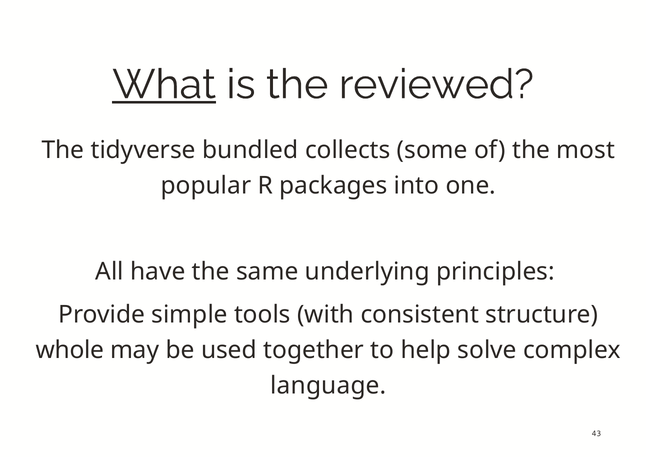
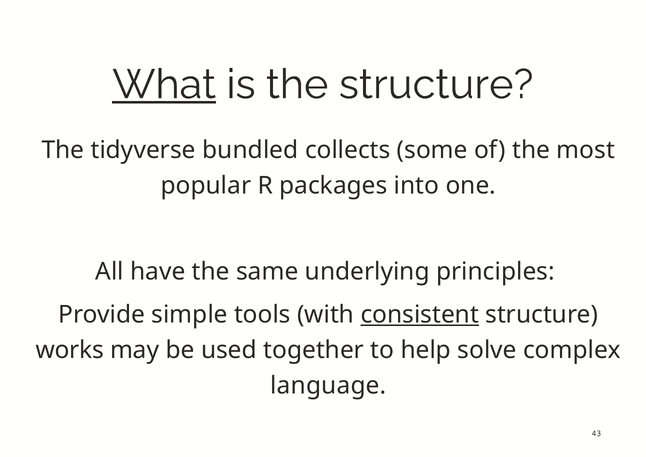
the reviewed: reviewed -> structure
consistent underline: none -> present
whole: whole -> works
